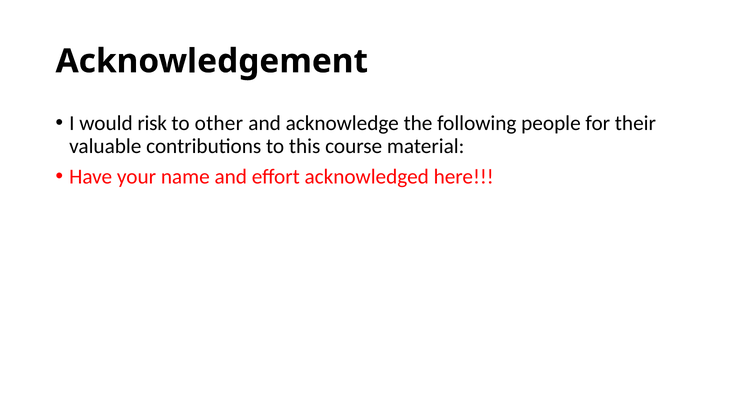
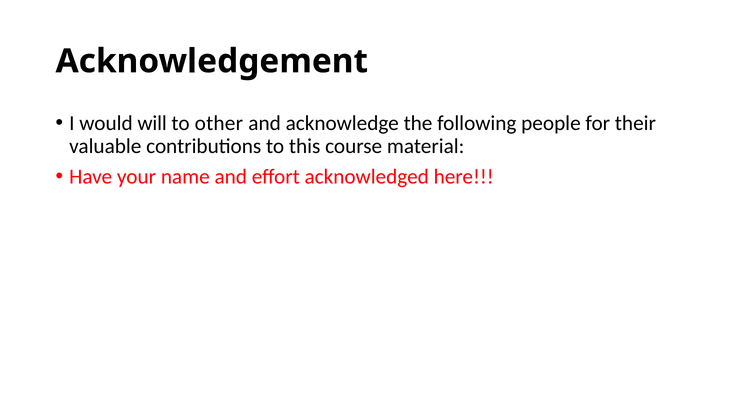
risk: risk -> will
